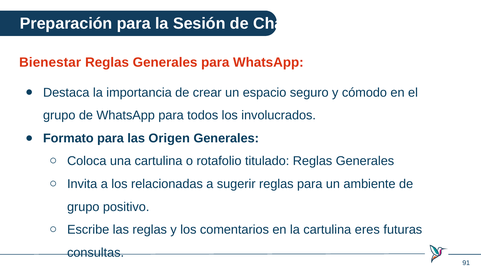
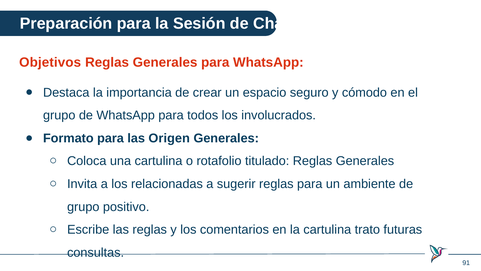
Bienestar: Bienestar -> Objetivos
eres: eres -> trato
